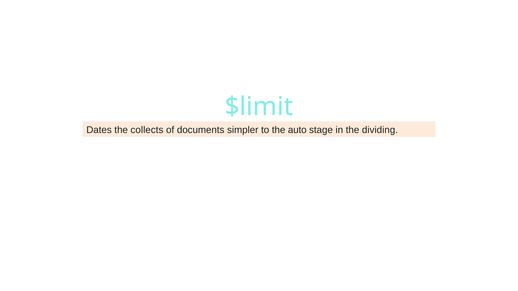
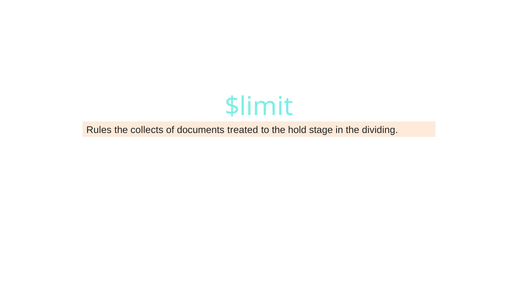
Dates: Dates -> Rules
simpler: simpler -> treated
auto: auto -> hold
